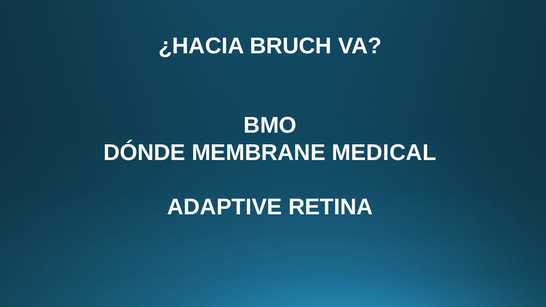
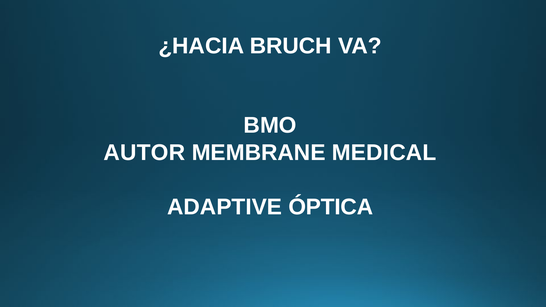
DÓNDE: DÓNDE -> AUTOR
RETINA: RETINA -> ÓPTICA
